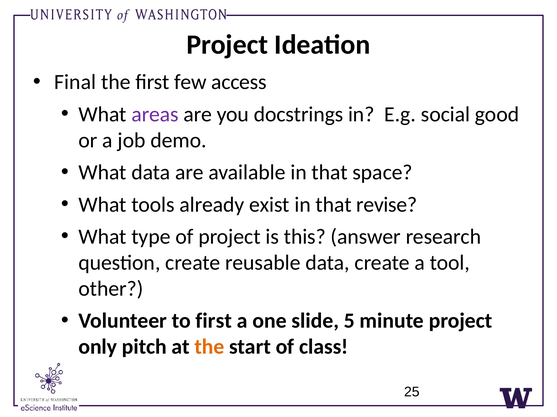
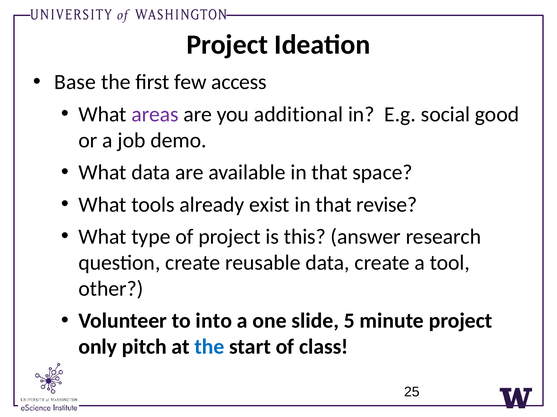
Final: Final -> Base
docstrings: docstrings -> additional
to first: first -> into
the at (209, 347) colour: orange -> blue
